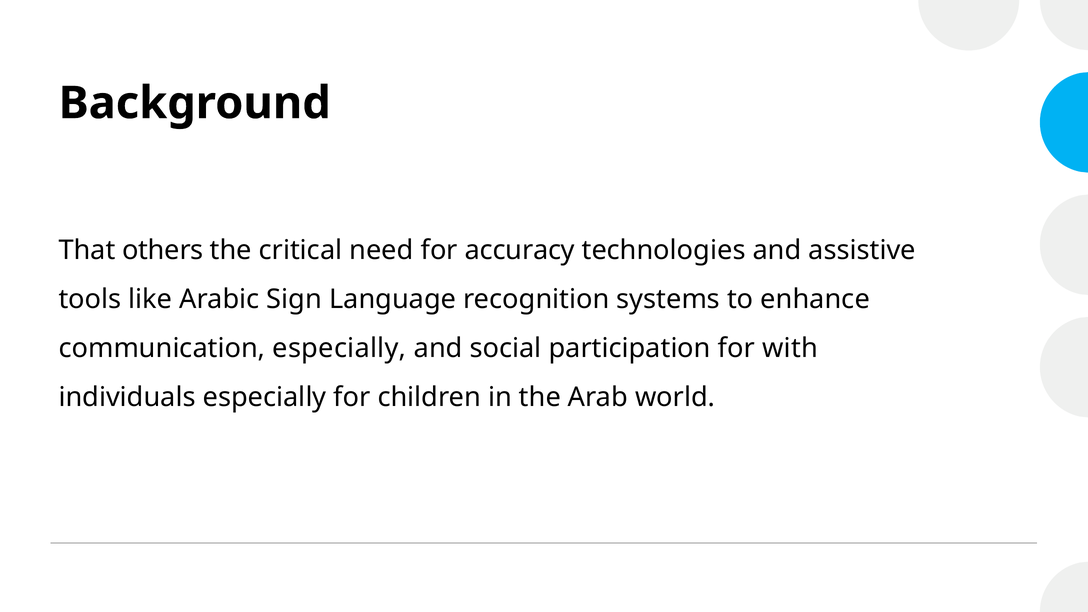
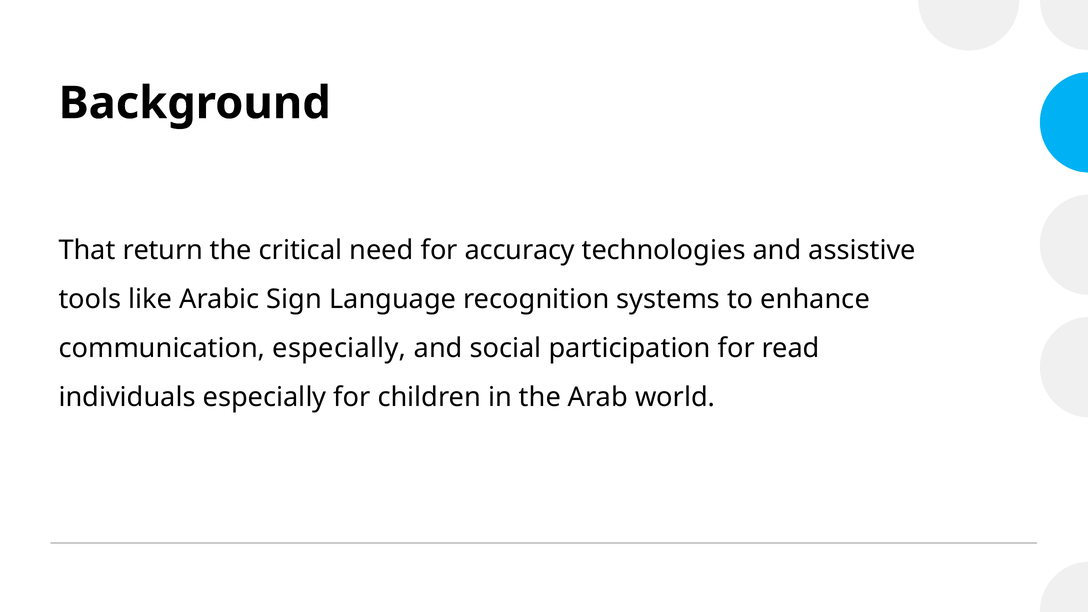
others: others -> return
with: with -> read
